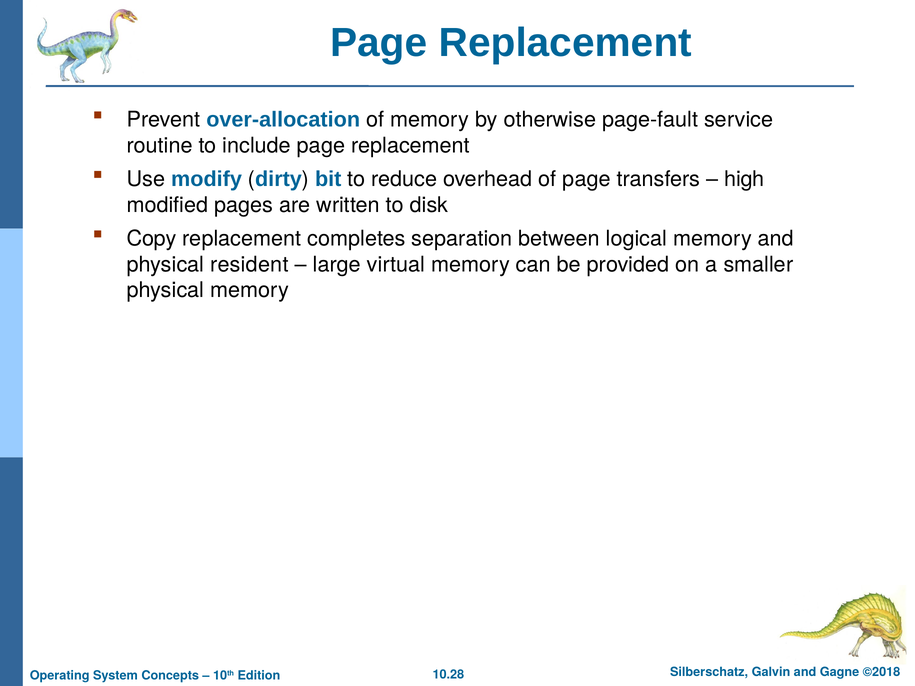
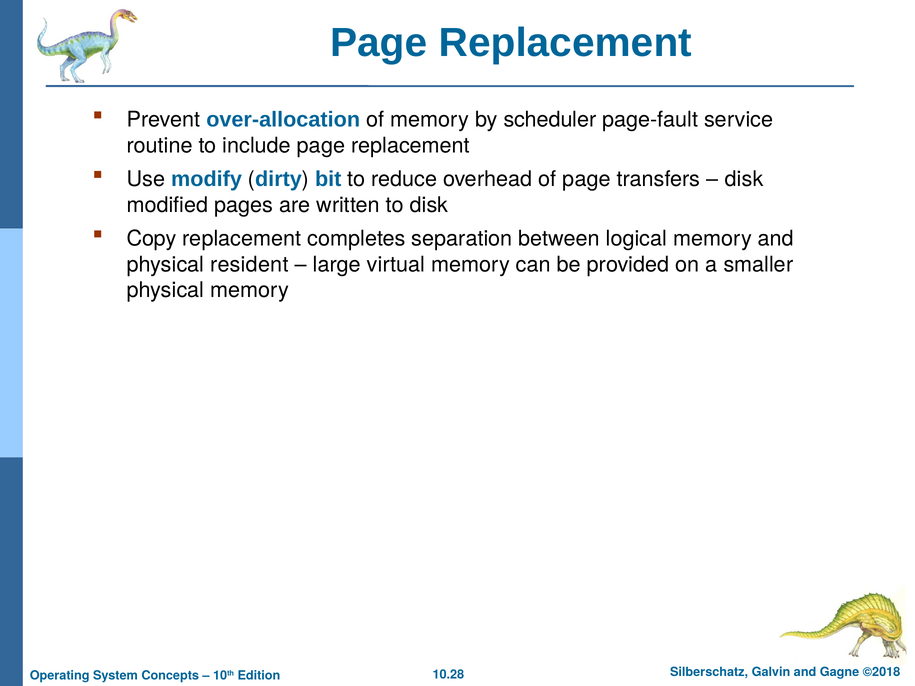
otherwise: otherwise -> scheduler
high at (744, 179): high -> disk
